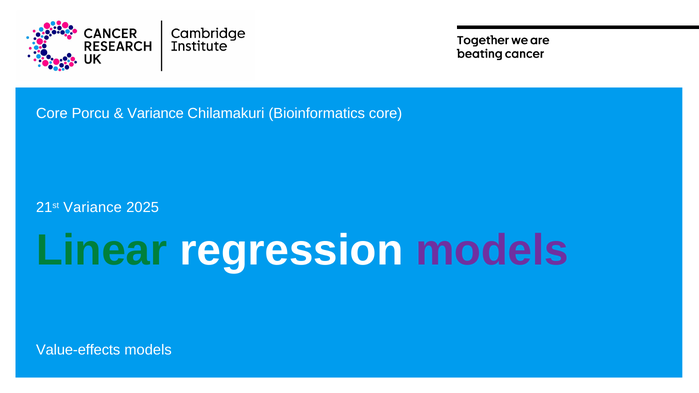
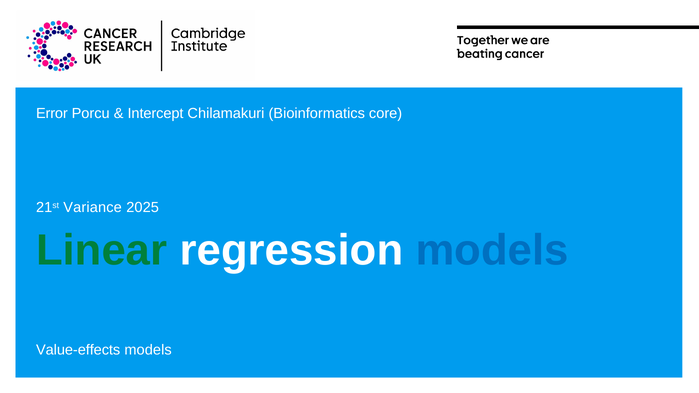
Core at (52, 114): Core -> Error
Variance at (156, 114): Variance -> Intercept
models at (492, 250) colour: purple -> blue
